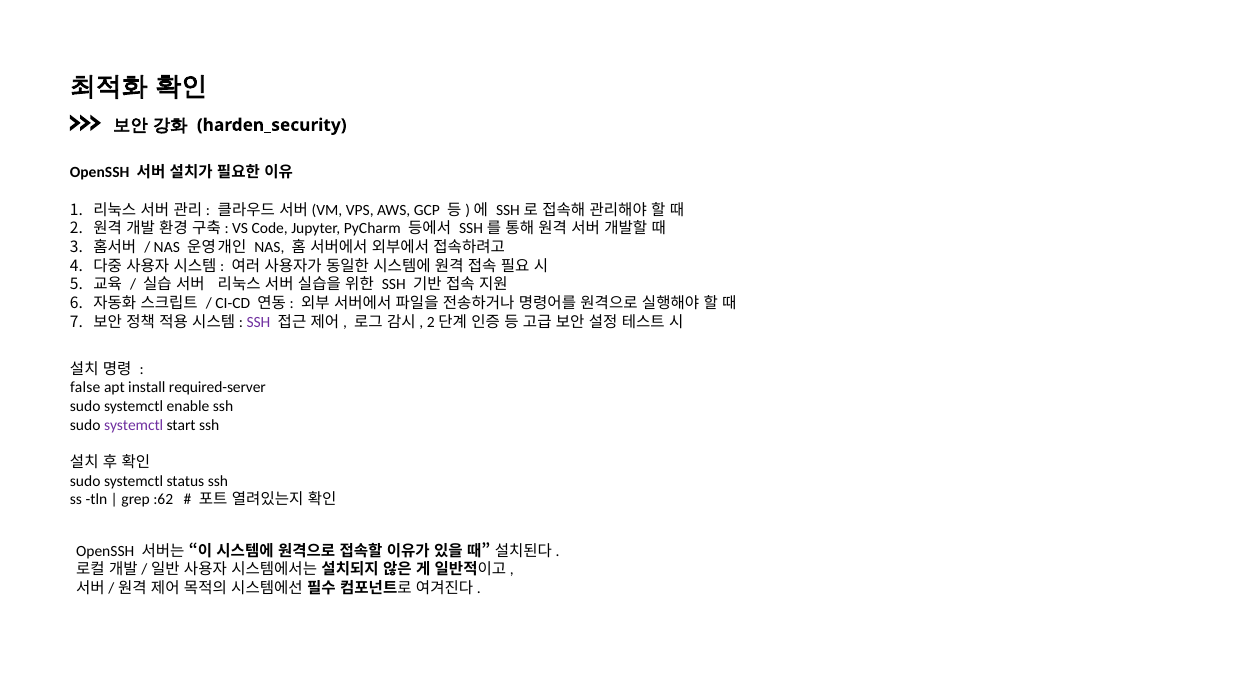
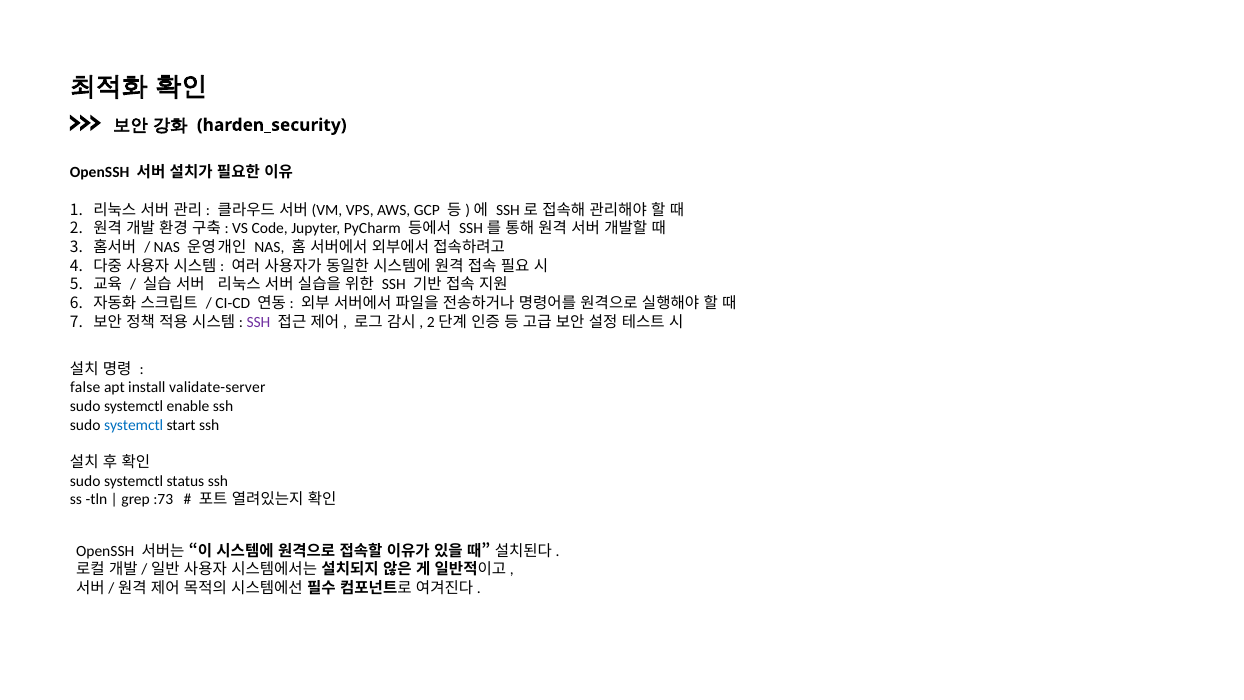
required-server: required-server -> validate-server
systemctl at (134, 425) colour: purple -> blue
:62: :62 -> :73
